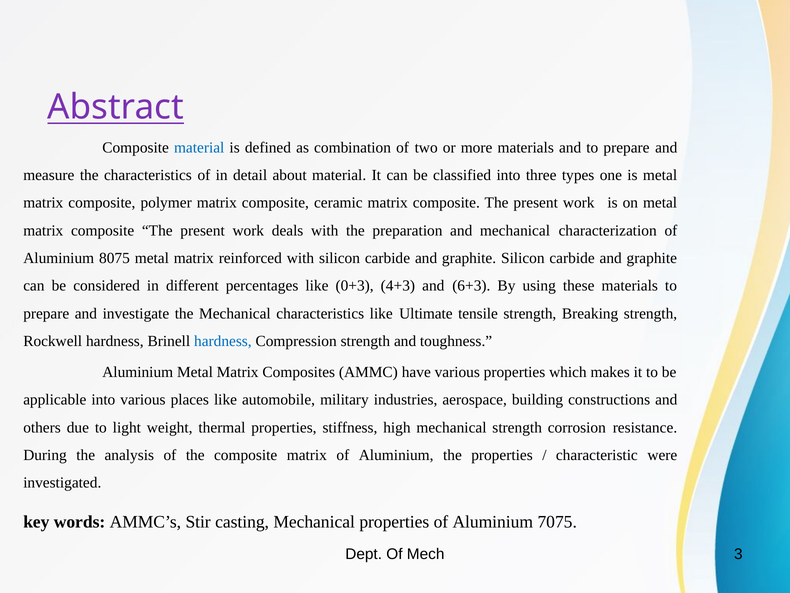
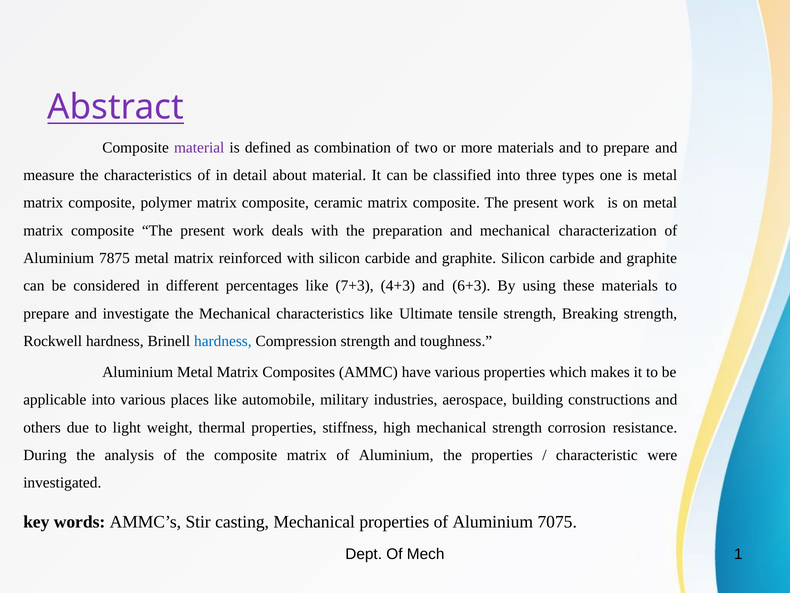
material at (199, 147) colour: blue -> purple
8075: 8075 -> 7875
0+3: 0+3 -> 7+3
3: 3 -> 1
